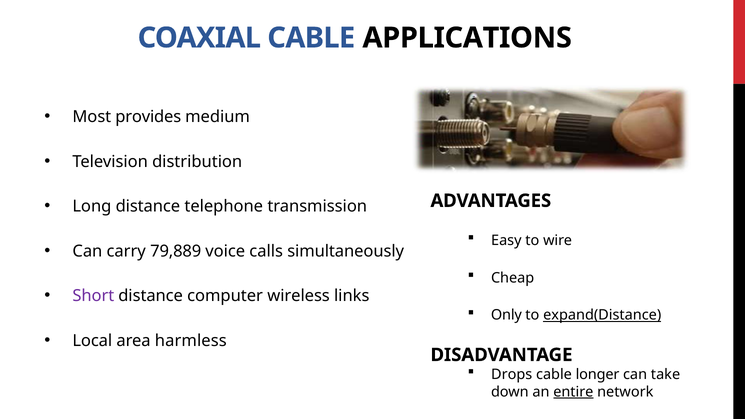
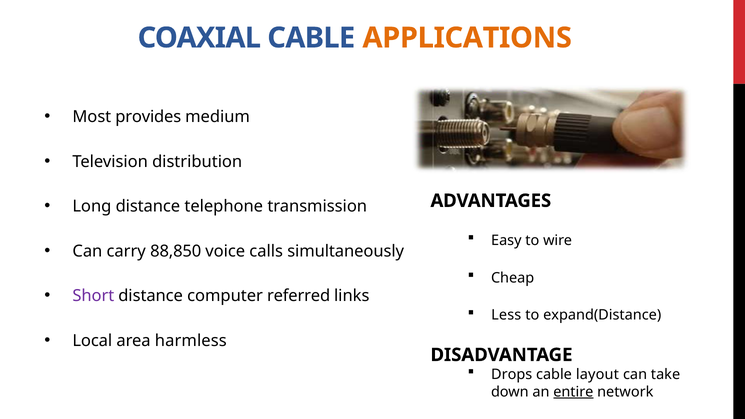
APPLICATIONS colour: black -> orange
79,889: 79,889 -> 88,850
wireless: wireless -> referred
Only: Only -> Less
expand(Distance underline: present -> none
longer: longer -> layout
